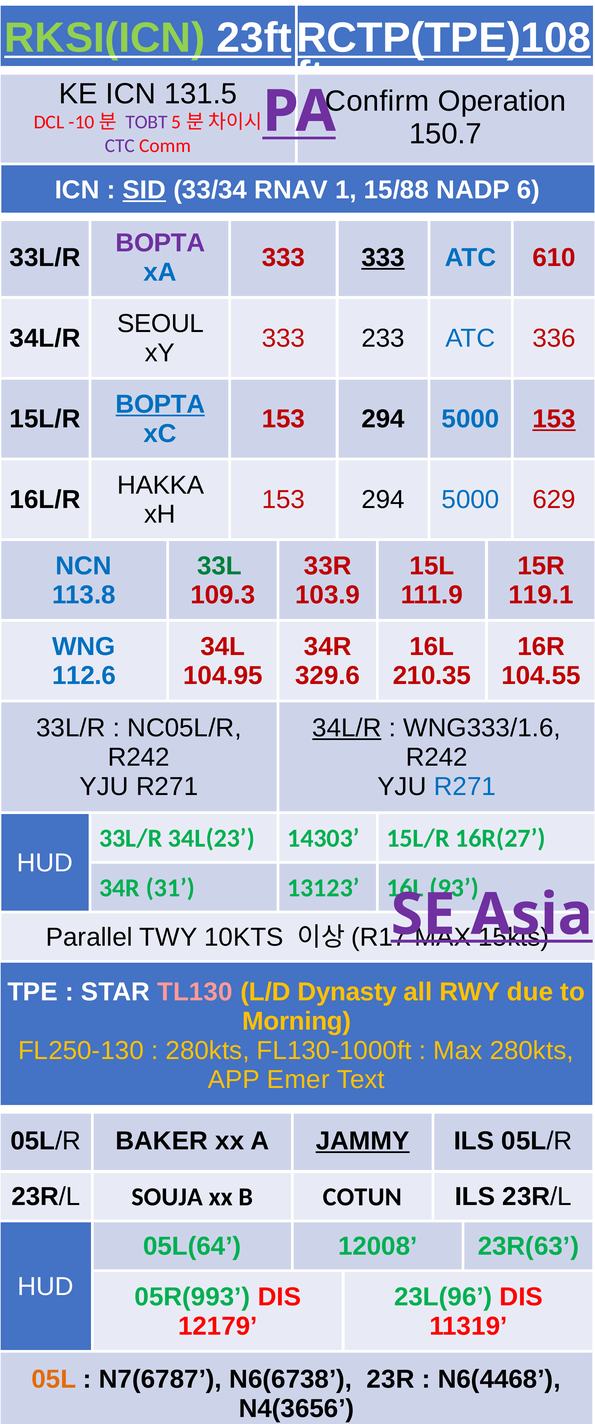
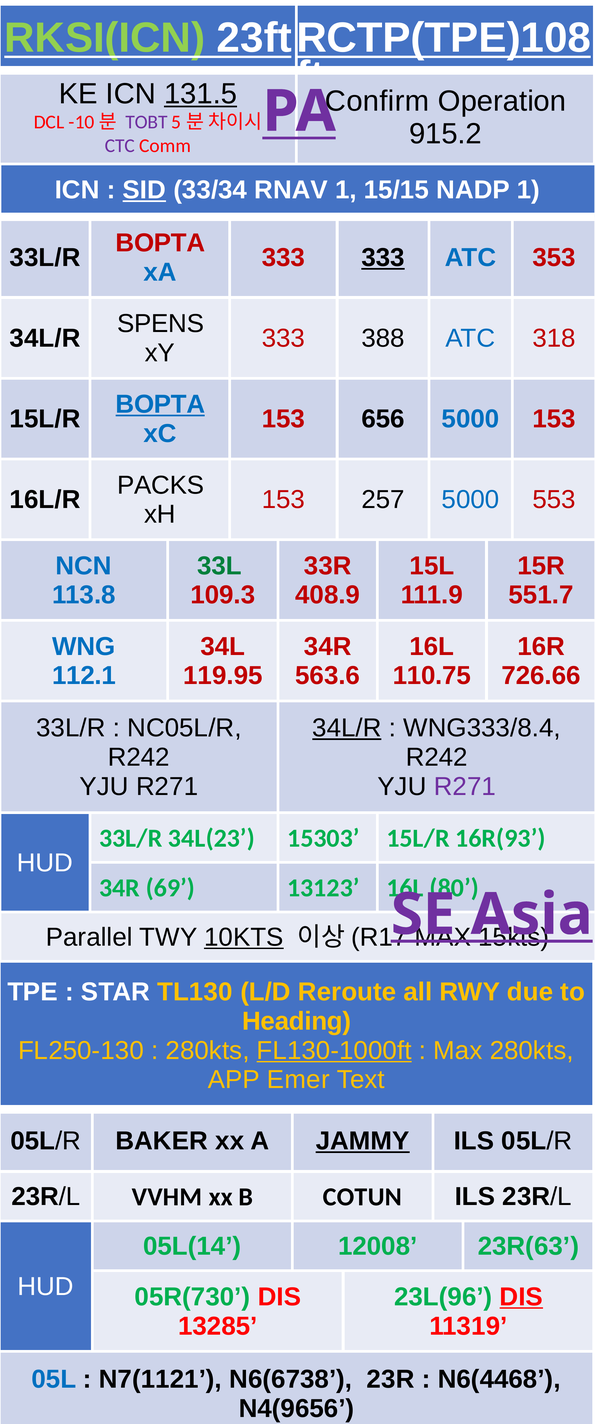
131.5 underline: none -> present
150.7: 150.7 -> 915.2
15/88: 15/88 -> 15/15
NADP 6: 6 -> 1
BOPTA at (160, 243) colour: purple -> red
610: 610 -> 353
SEOUL: SEOUL -> SPENS
233: 233 -> 388
336: 336 -> 318
294 at (383, 419): 294 -> 656
153 at (554, 419) underline: present -> none
HAKKA: HAKKA -> PACKS
294 at (383, 500): 294 -> 257
629: 629 -> 553
103.9: 103.9 -> 408.9
119.1: 119.1 -> 551.7
112.6: 112.6 -> 112.1
104.95: 104.95 -> 119.95
329.6: 329.6 -> 563.6
210.35: 210.35 -> 110.75
104.55: 104.55 -> 726.66
WNG333/1.6: WNG333/1.6 -> WNG333/8.4
R271 at (465, 786) colour: blue -> purple
14303: 14303 -> 15303
16R(27: 16R(27 -> 16R(93
31: 31 -> 69
93: 93 -> 80
10KTS underline: none -> present
TL130 colour: pink -> yellow
Dynasty: Dynasty -> Reroute
Morning: Morning -> Heading
FL130-1000ft underline: none -> present
SOUJA: SOUJA -> VVHM
05L(64: 05L(64 -> 05L(14
05R(993: 05R(993 -> 05R(730
DIS at (521, 1297) underline: none -> present
12179: 12179 -> 13285
05L colour: orange -> blue
N7(6787: N7(6787 -> N7(1121
N4(3656: N4(3656 -> N4(9656
